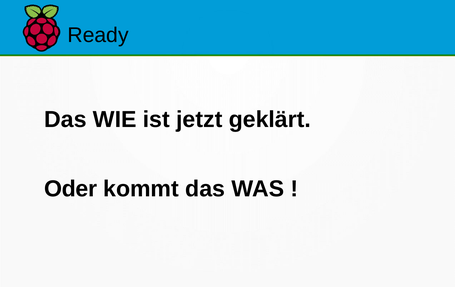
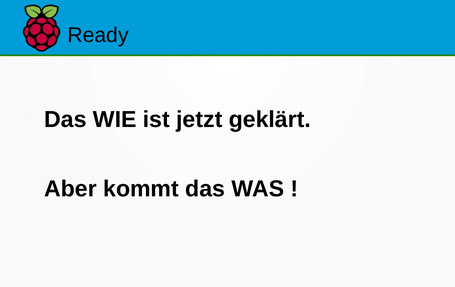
Oder: Oder -> Aber
